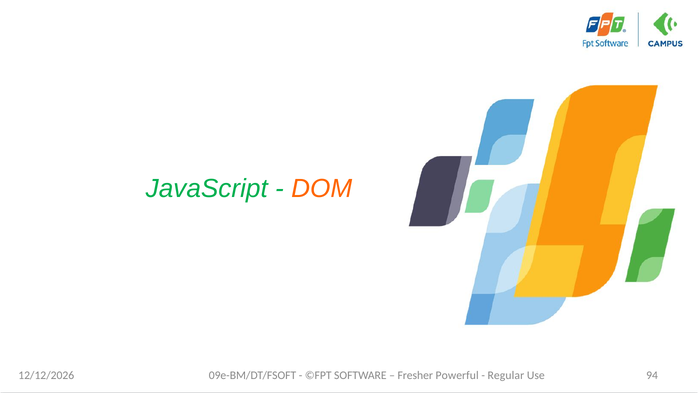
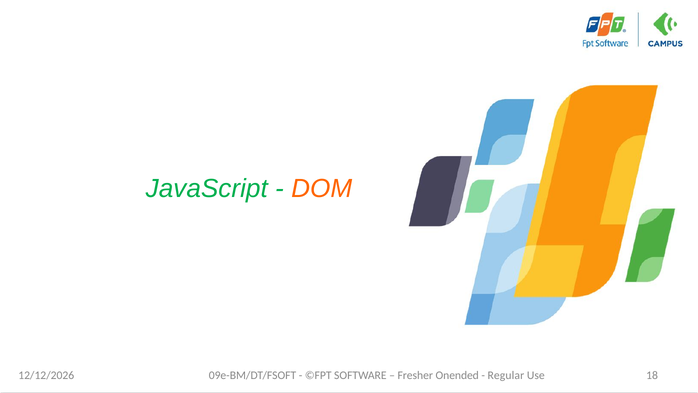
Powerful: Powerful -> Onended
94: 94 -> 18
